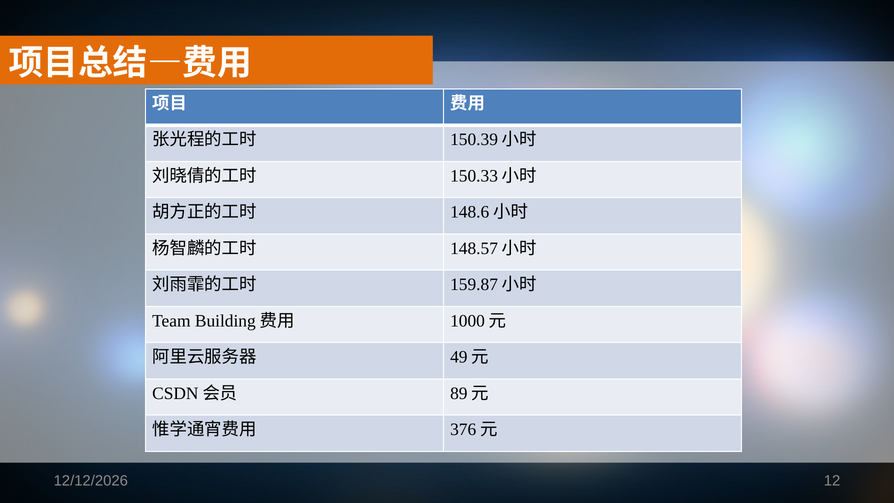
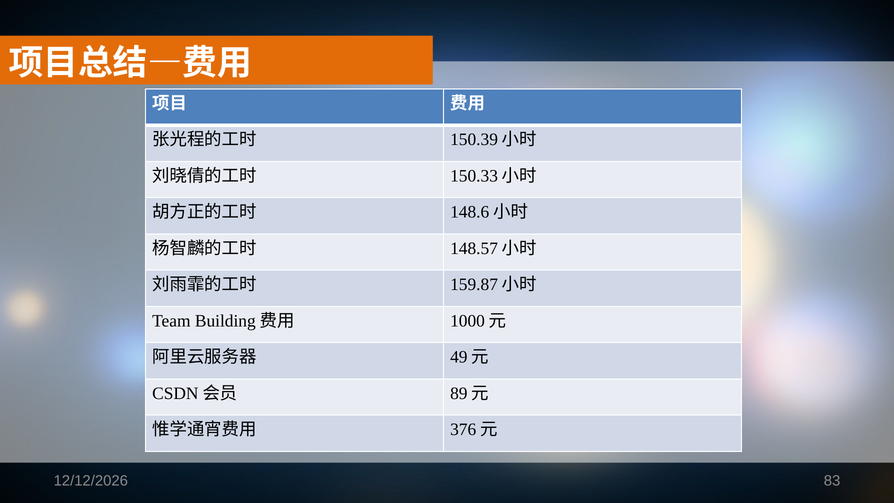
12: 12 -> 83
